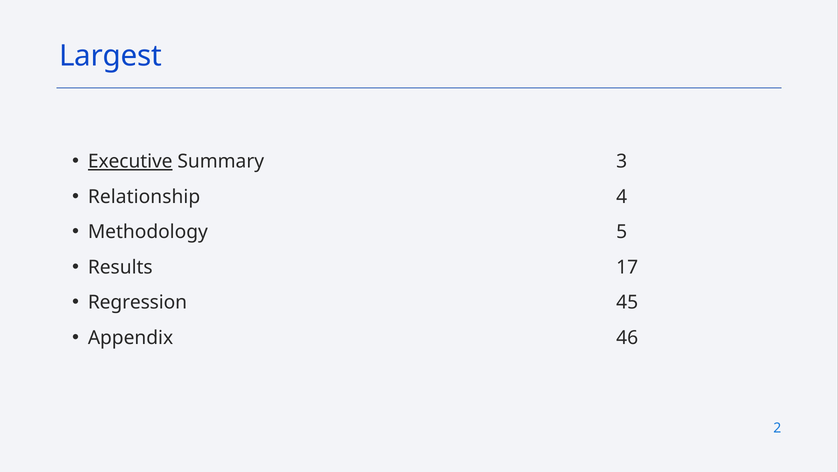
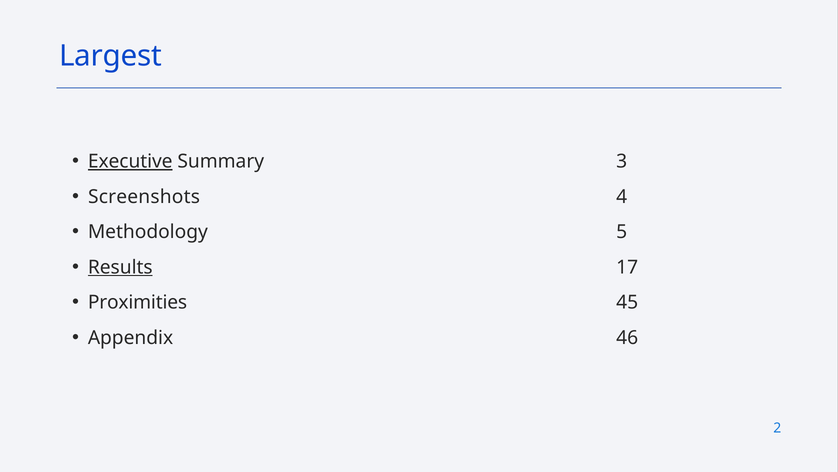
Relationship: Relationship -> Screenshots
Results underline: none -> present
Regression: Regression -> Proximities
